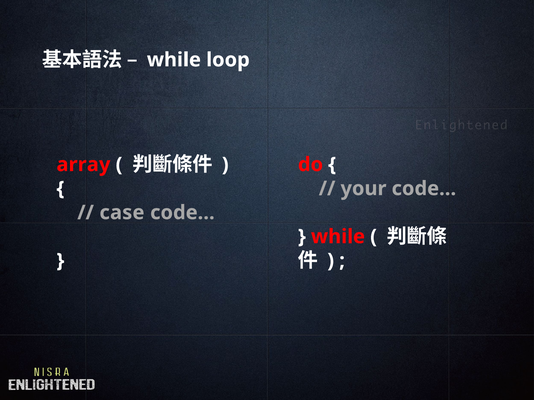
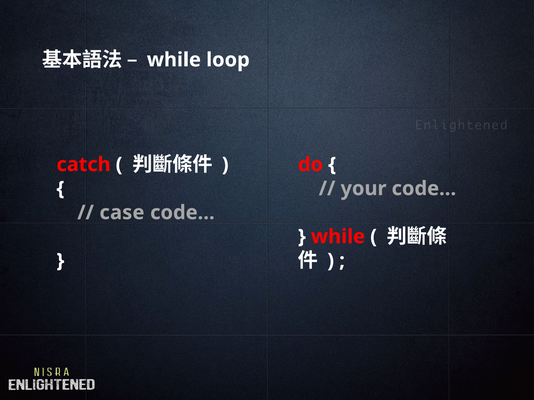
array: array -> catch
